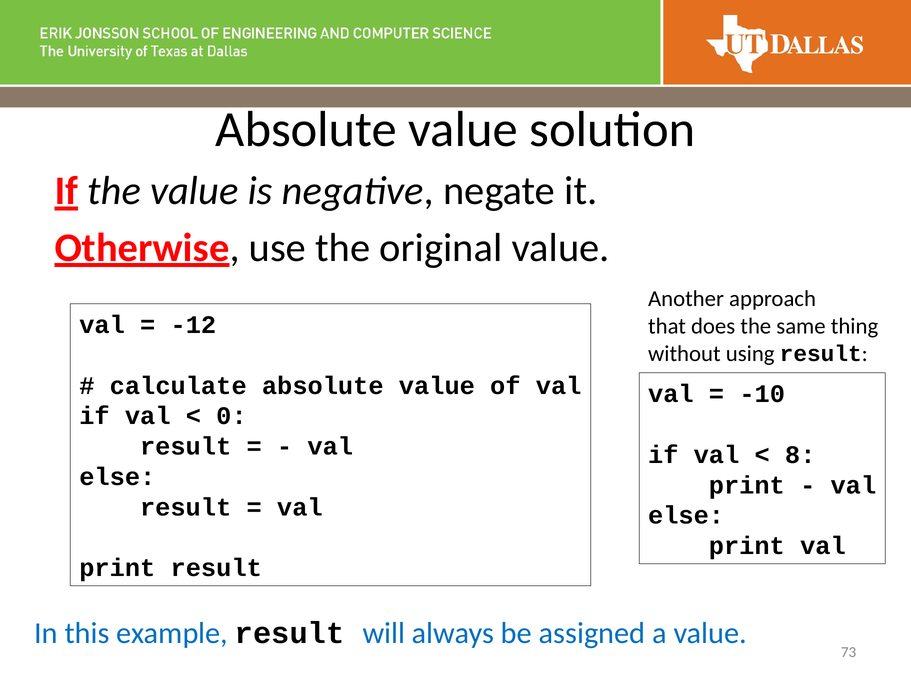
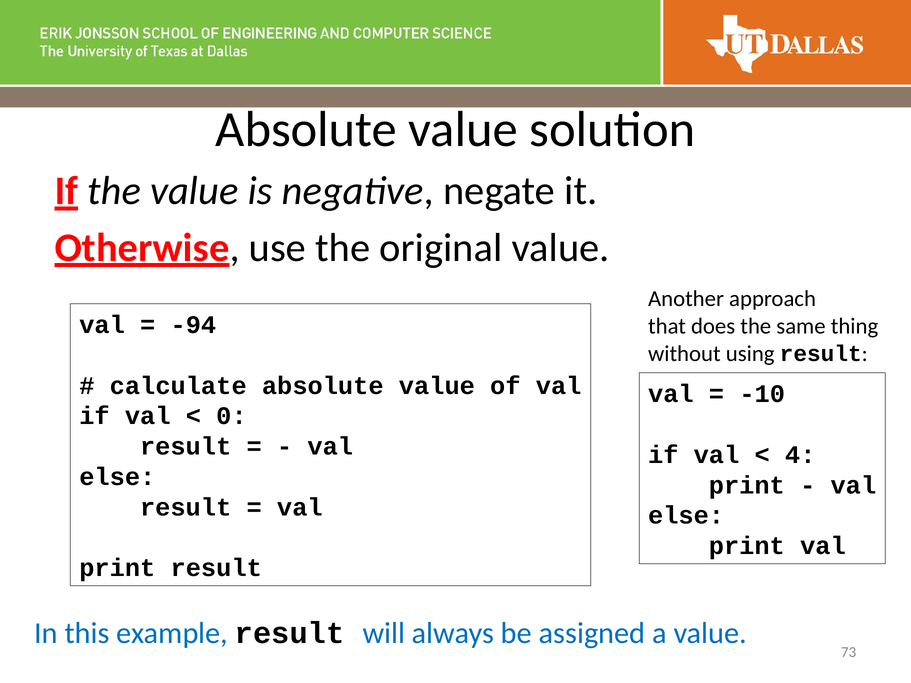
-12: -12 -> -94
8: 8 -> 4
